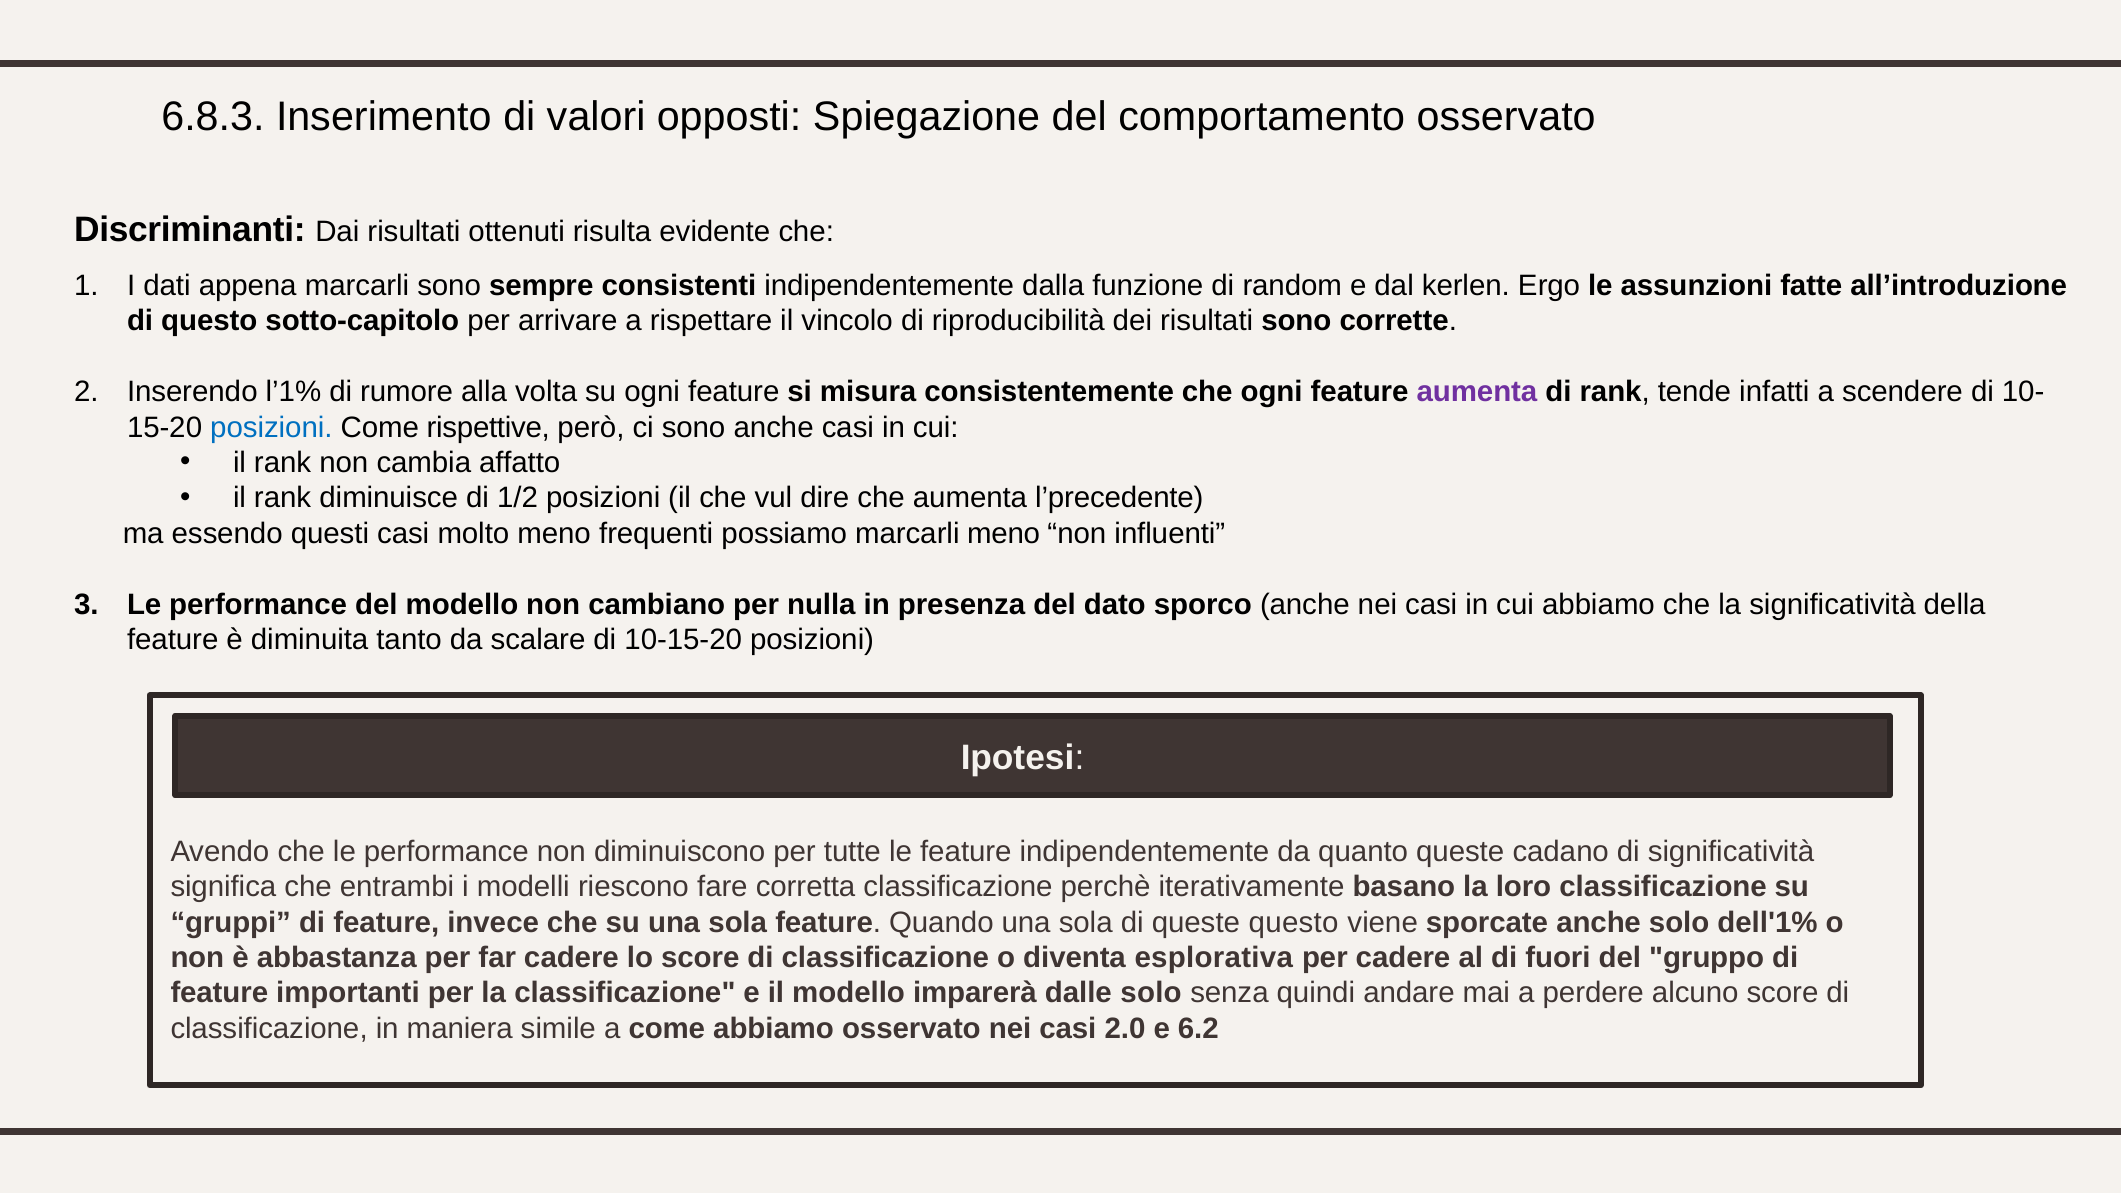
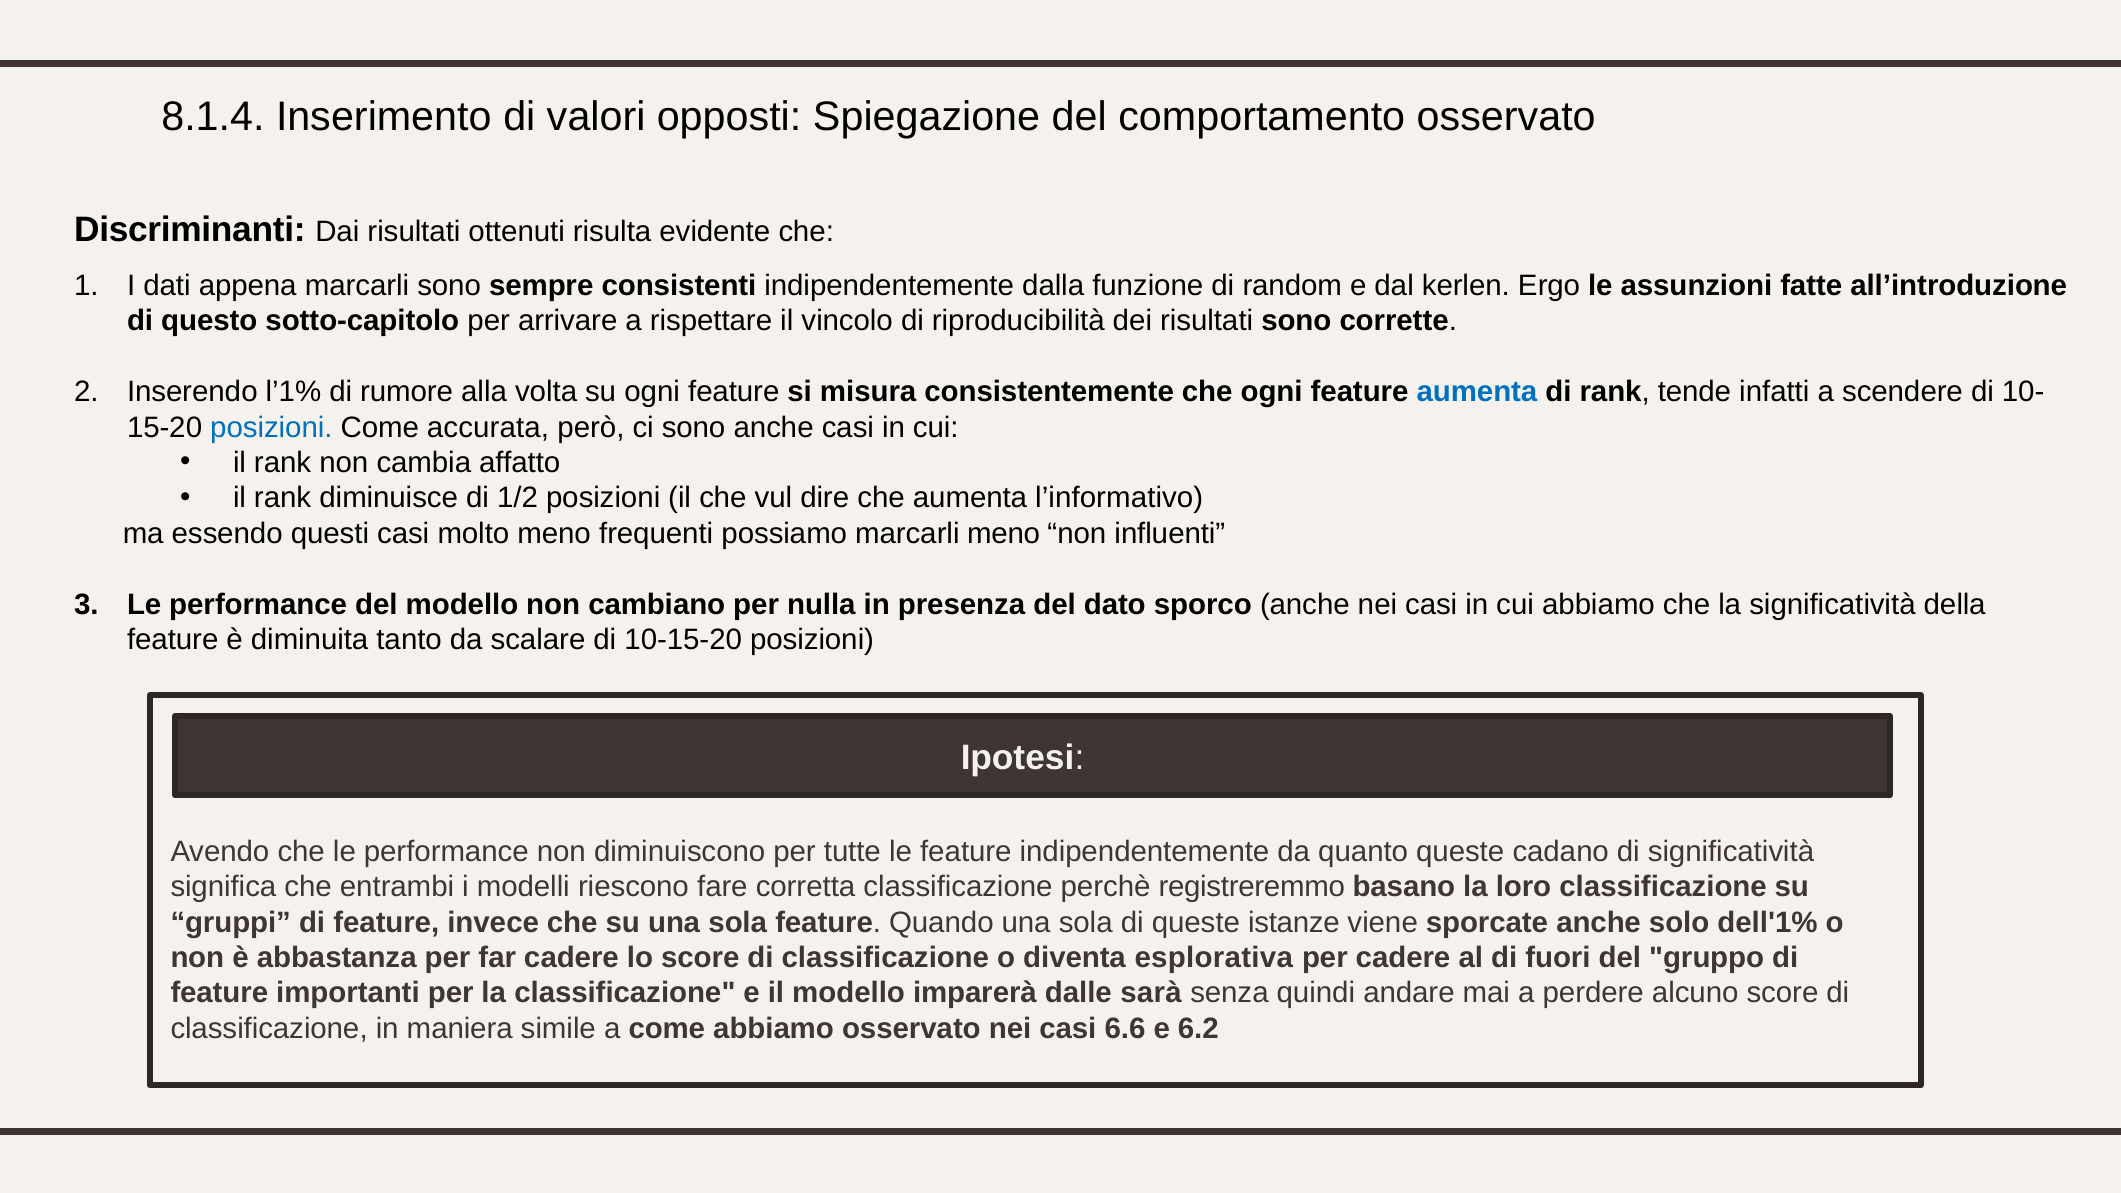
6.8.3: 6.8.3 -> 8.1.4
aumenta at (1477, 392) colour: purple -> blue
rispettive: rispettive -> accurata
l’precedente: l’precedente -> l’informativo
iterativamente: iterativamente -> registreremmo
queste questo: questo -> istanze
dalle solo: solo -> sarà
2.0: 2.0 -> 6.6
